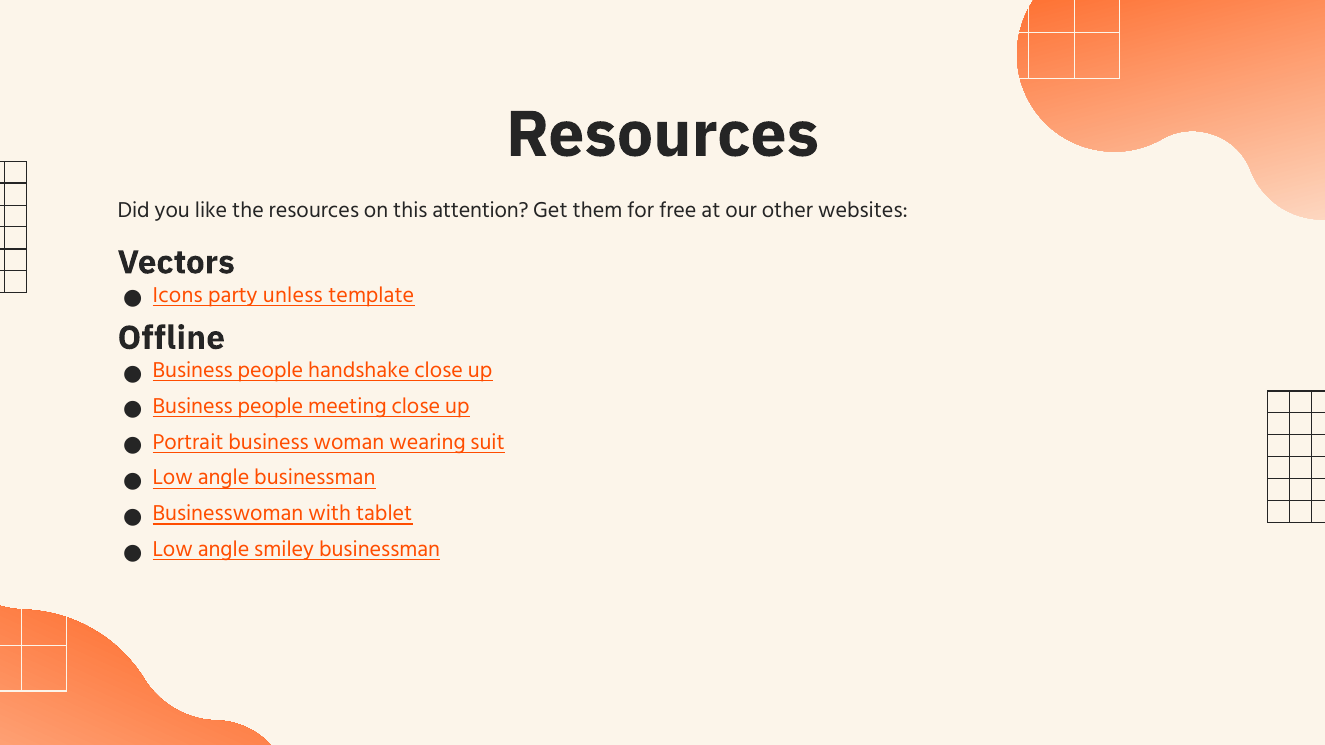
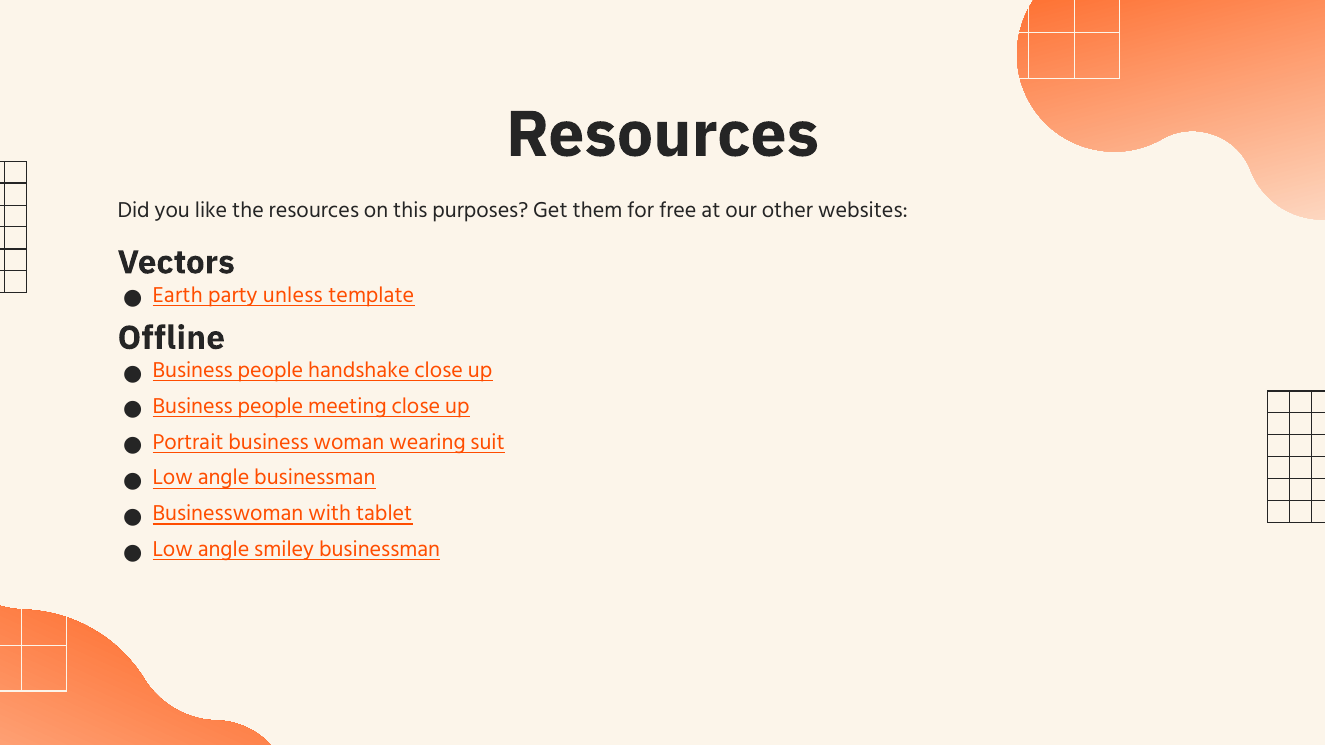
attention: attention -> purposes
Icons: Icons -> Earth
